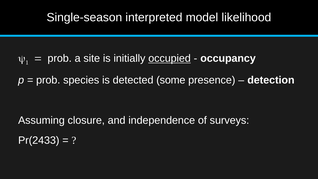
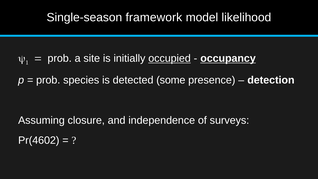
interpreted: interpreted -> framework
occupancy underline: none -> present
Pr(2433: Pr(2433 -> Pr(4602
